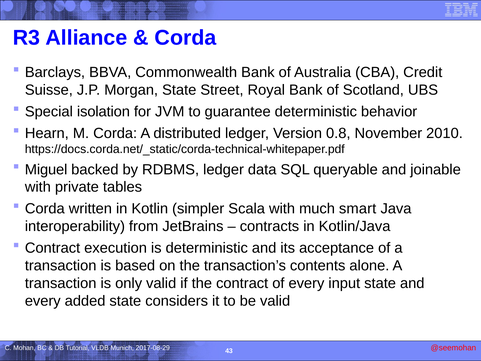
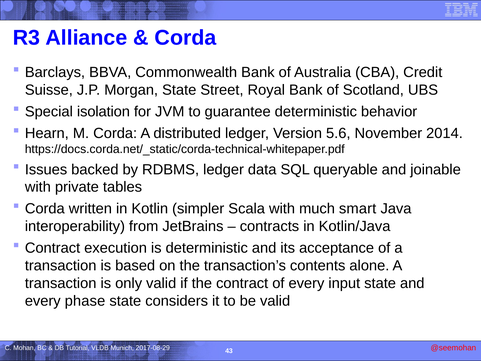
0.8: 0.8 -> 5.6
2010: 2010 -> 2014
Miguel: Miguel -> Issues
added: added -> phase
